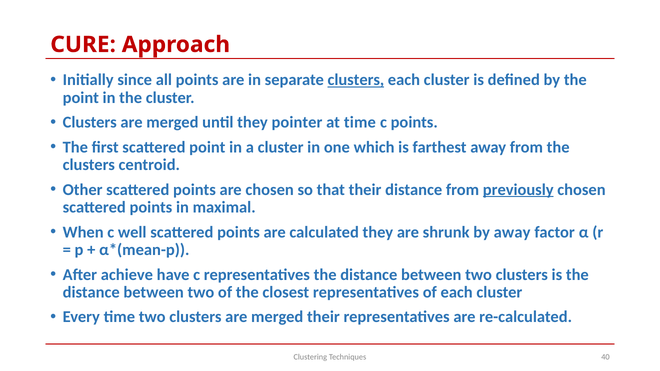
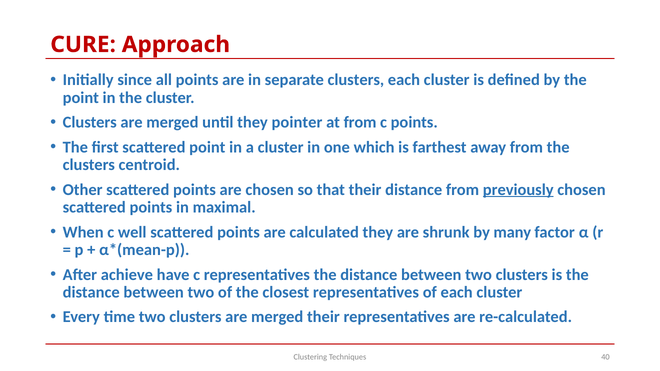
clusters at (356, 80) underline: present -> none
at time: time -> from
by away: away -> many
